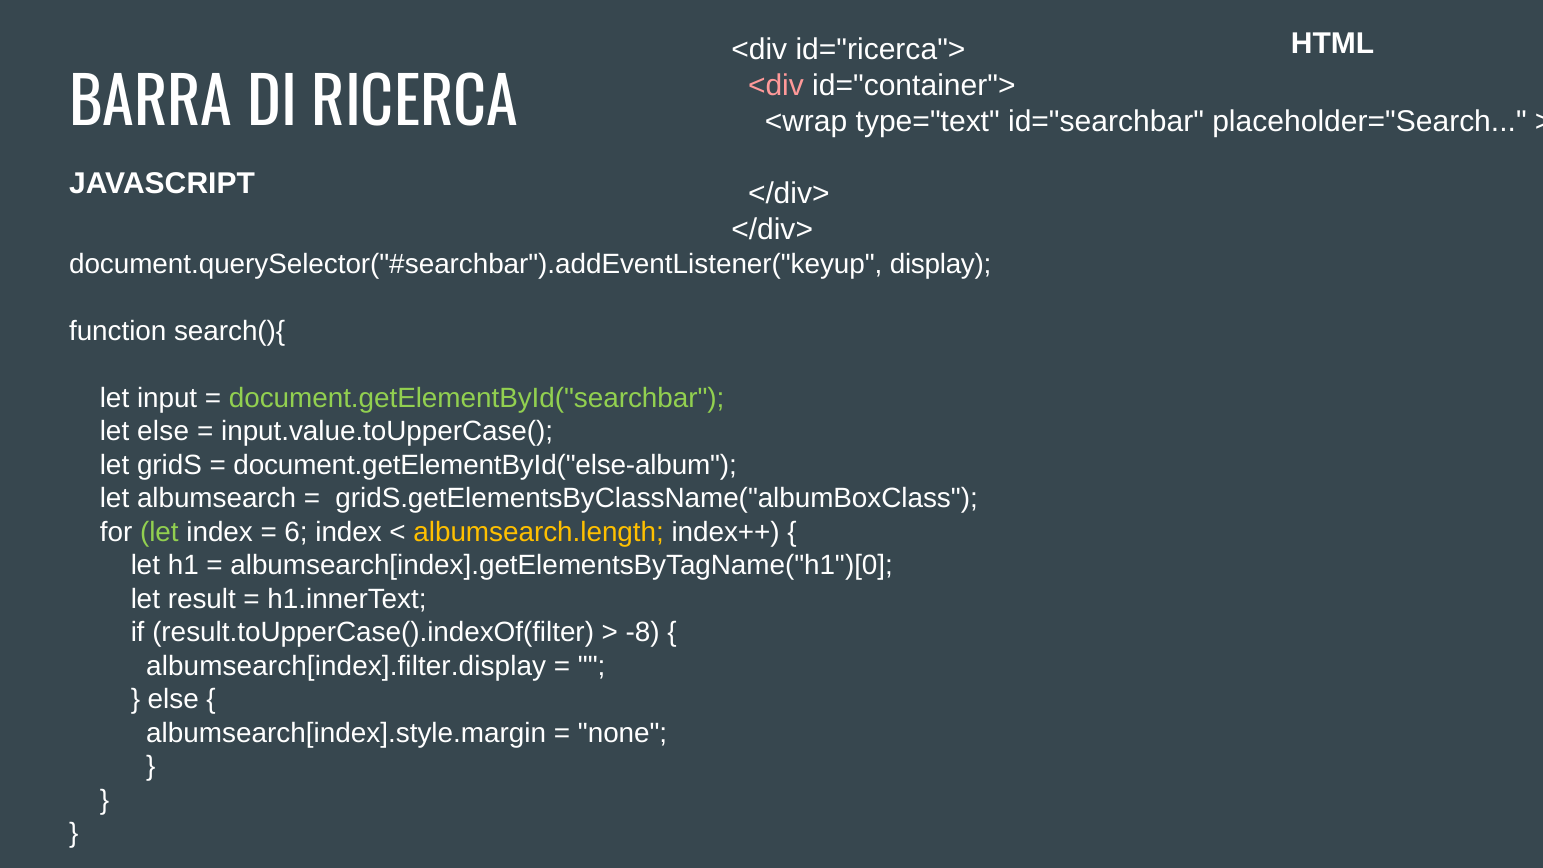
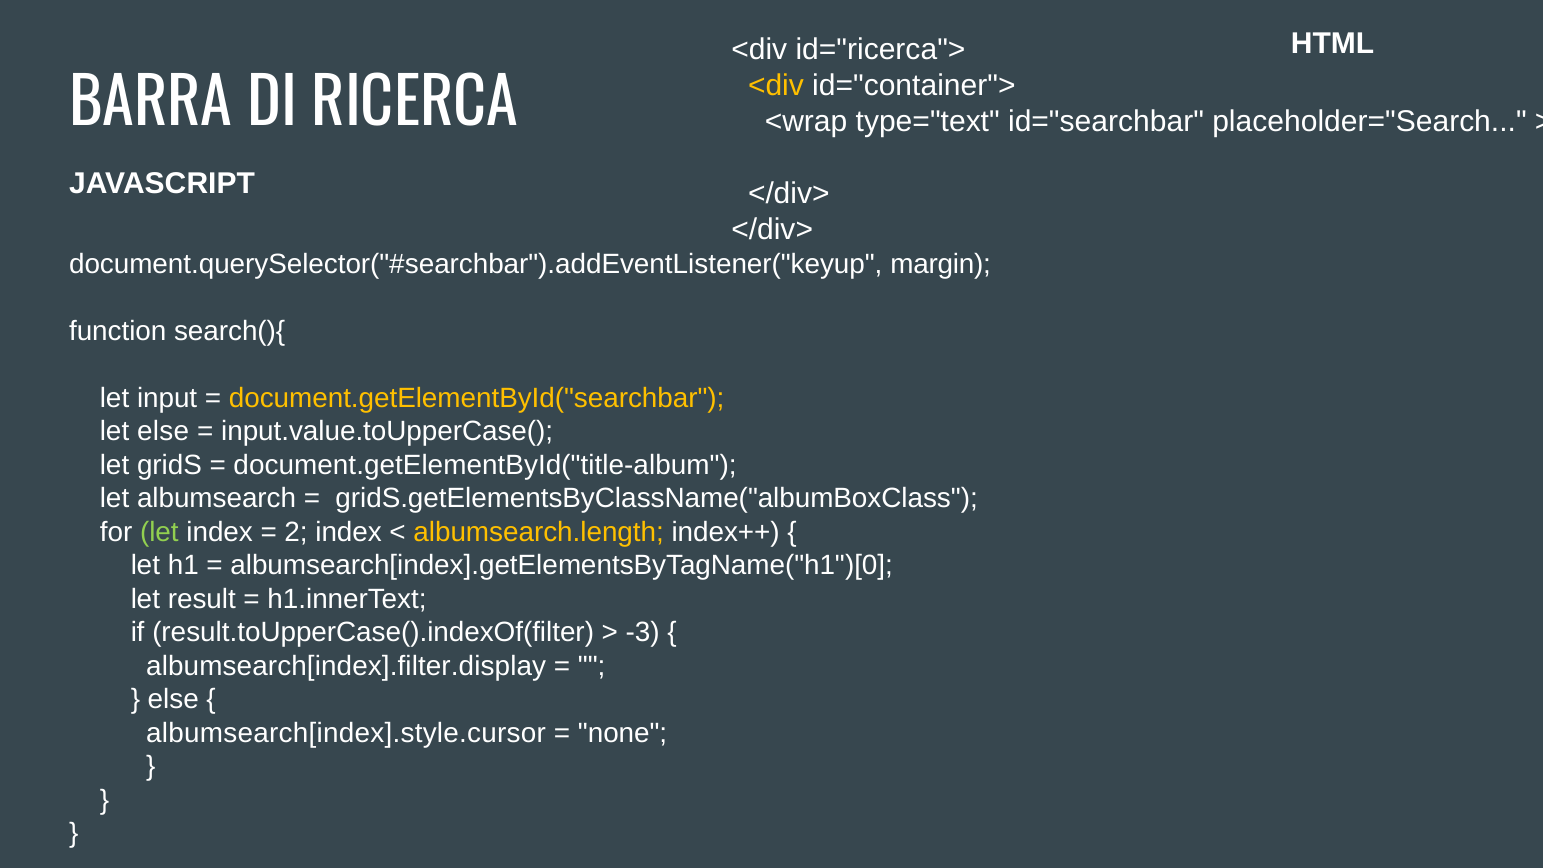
<div at (776, 86) colour: pink -> yellow
display: display -> margin
document.getElementById("searchbar colour: light green -> yellow
document.getElementById("else-album: document.getElementById("else-album -> document.getElementById("title-album
6: 6 -> 2
-8: -8 -> -3
albumsearch[index].style.margin: albumsearch[index].style.margin -> albumsearch[index].style.cursor
